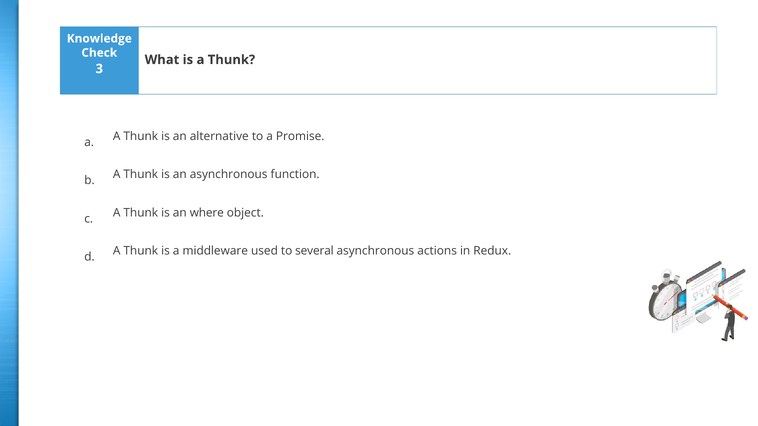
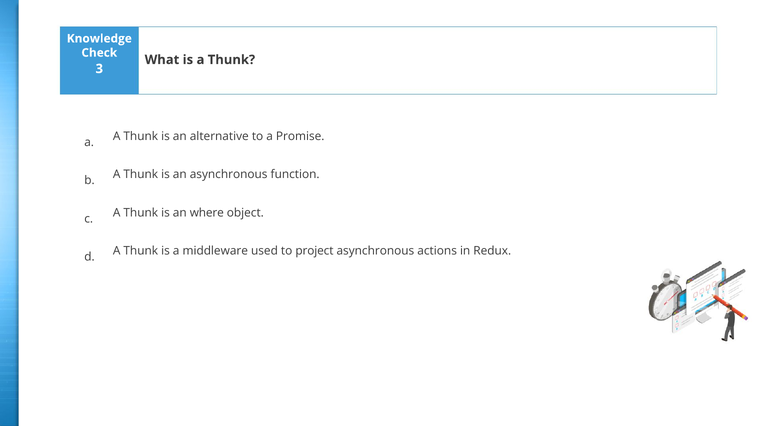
several: several -> project
